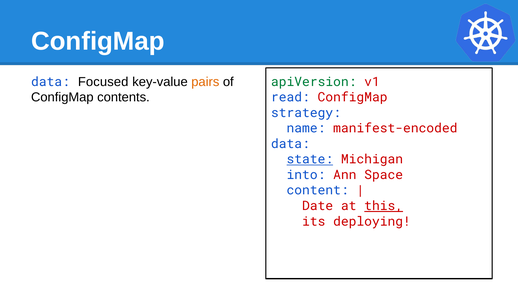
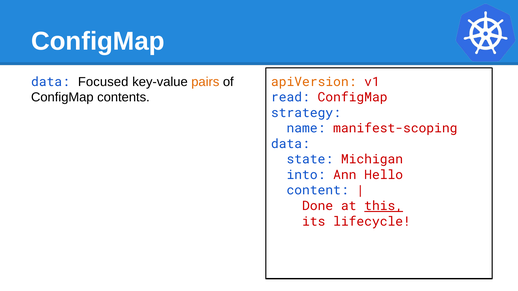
apiVersion colour: green -> orange
manifest-encoded: manifest-encoded -> manifest-scoping
state underline: present -> none
Space: Space -> Hello
Date: Date -> Done
deploying: deploying -> lifecycle
